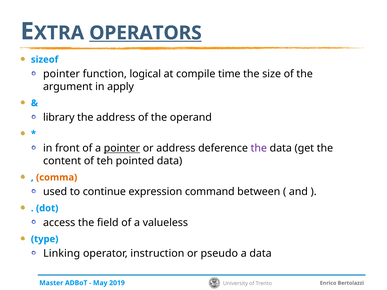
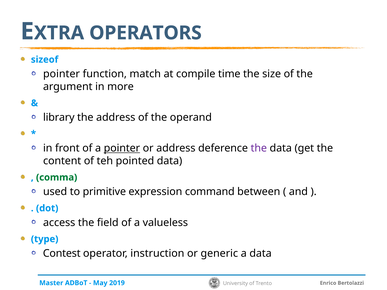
OPERATORS underline: present -> none
logical: logical -> match
apply: apply -> more
comma colour: orange -> green
continue: continue -> primitive
Linking: Linking -> Contest
pseudo: pseudo -> generic
